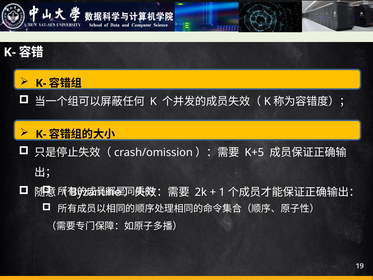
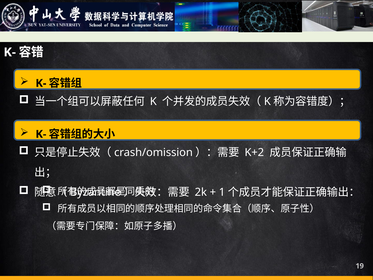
K+5: K+5 -> K+2
